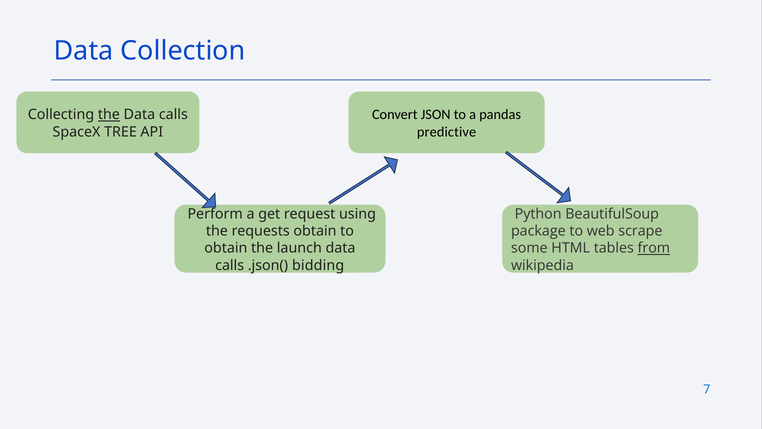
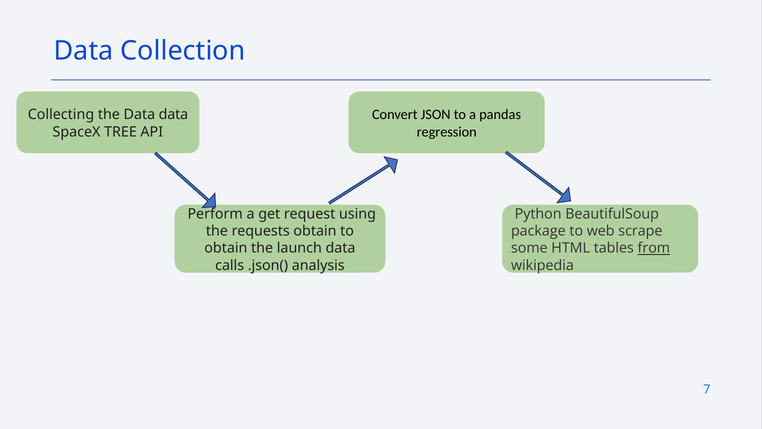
the at (109, 115) underline: present -> none
calls at (173, 115): calls -> data
predictive: predictive -> regression
bidding: bidding -> analysis
